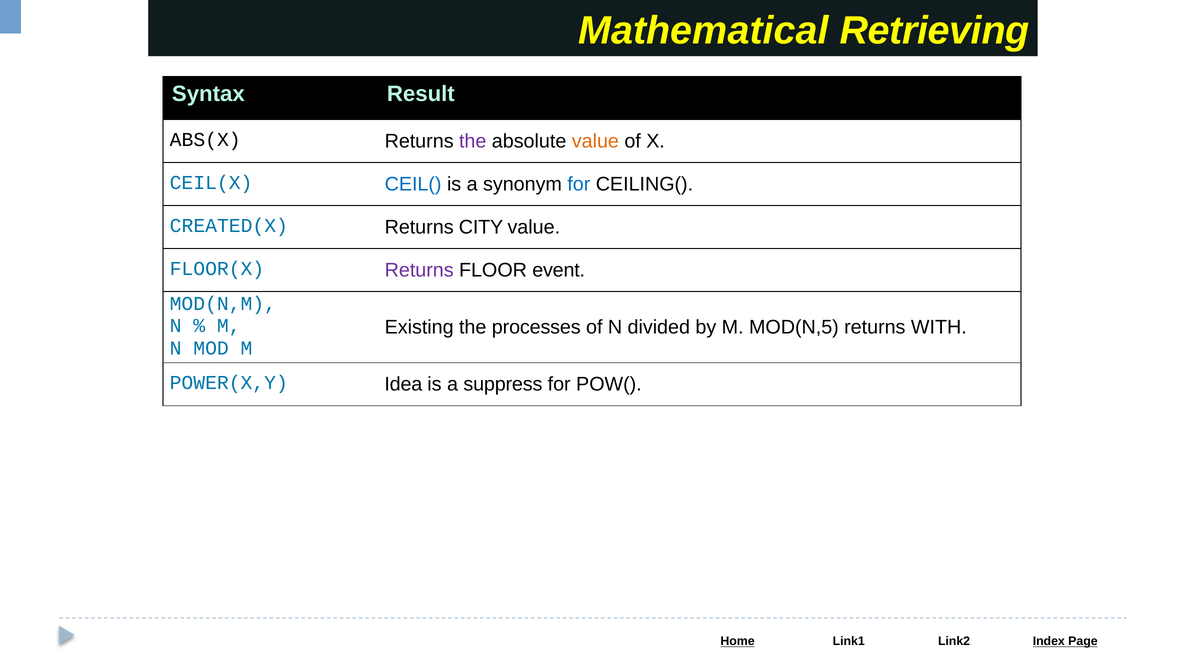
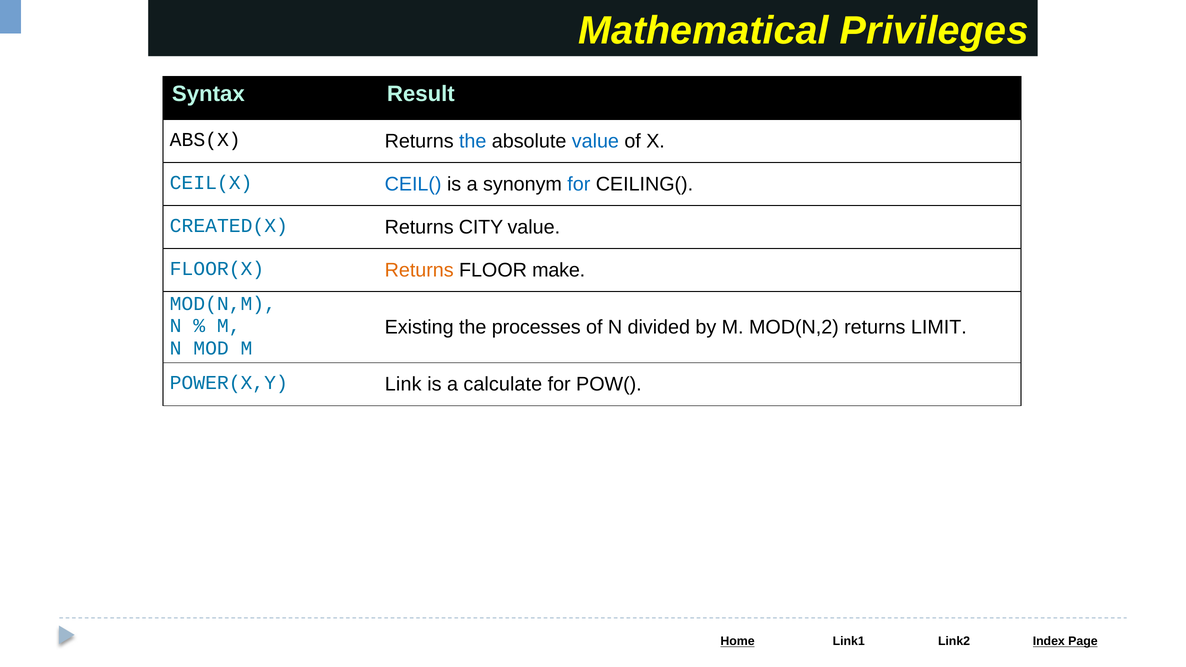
Retrieving: Retrieving -> Privileges
the at (473, 141) colour: purple -> blue
value at (595, 141) colour: orange -> blue
Returns at (419, 270) colour: purple -> orange
event: event -> make
MOD(N,5: MOD(N,5 -> MOD(N,2
WITH: WITH -> LIMIT
Idea: Idea -> Link
suppress: suppress -> calculate
